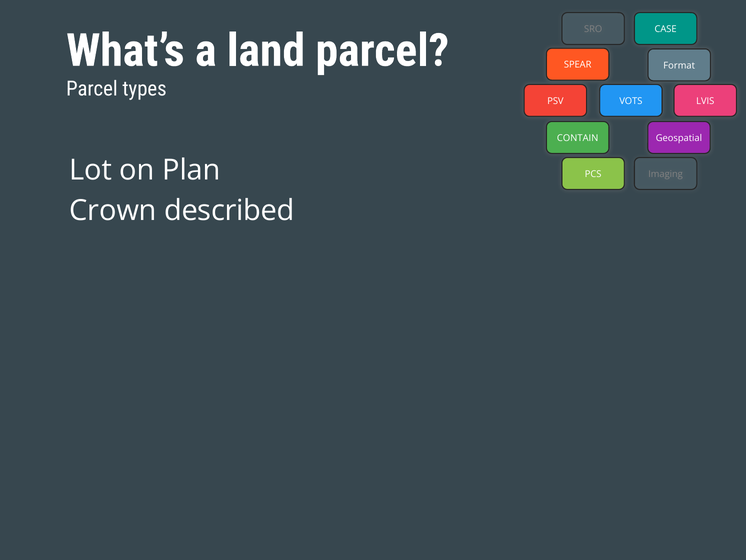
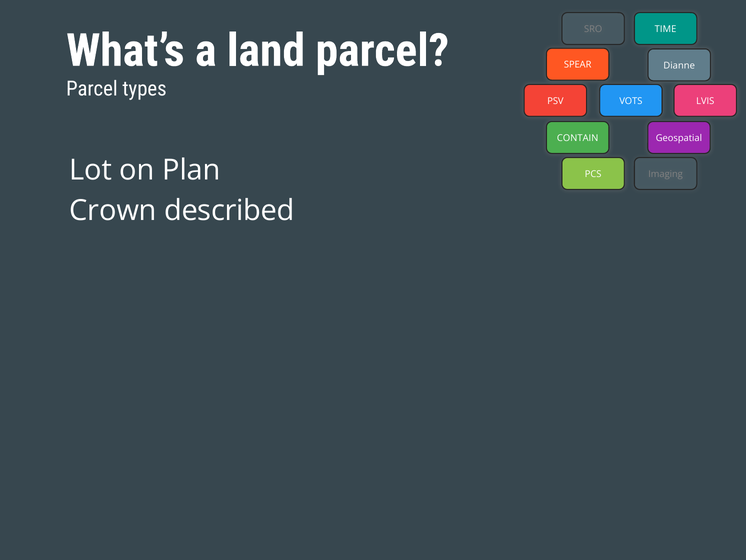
CASE: CASE -> TIME
Format: Format -> Dianne
